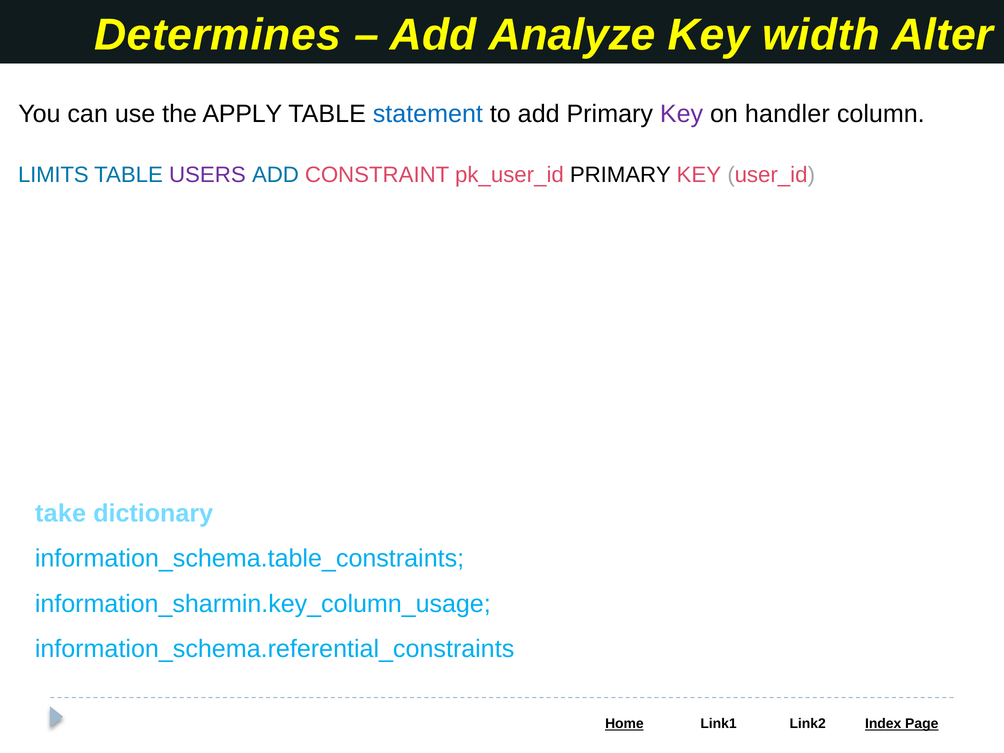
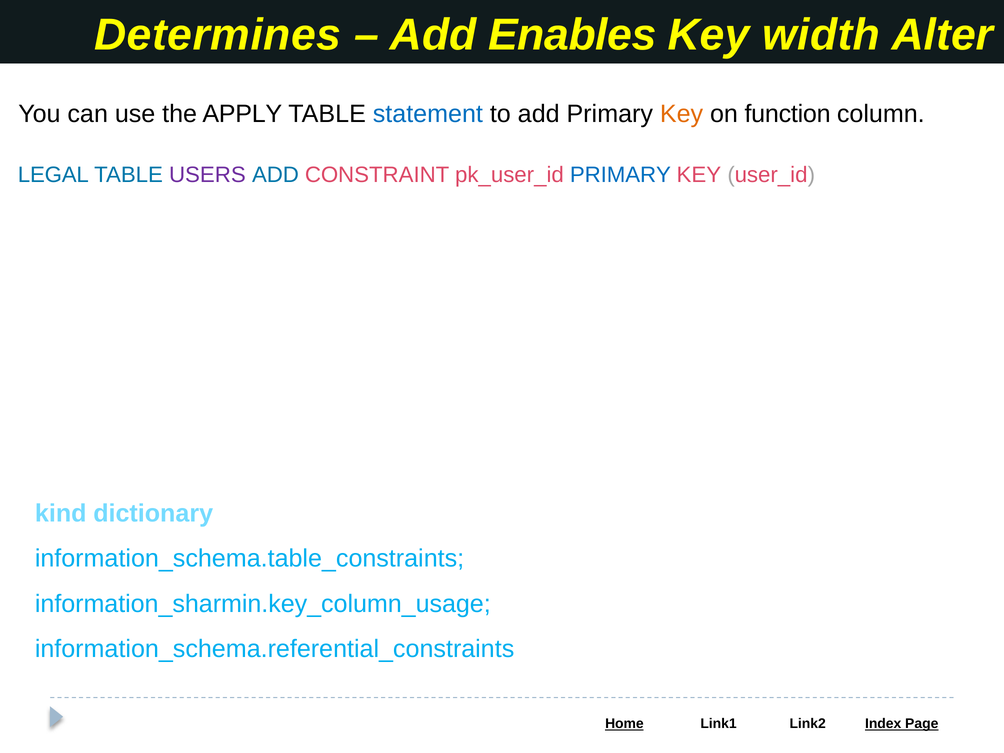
Analyze: Analyze -> Enables
Key at (682, 114) colour: purple -> orange
handler: handler -> function
LIMITS: LIMITS -> LEGAL
PRIMARY at (620, 175) colour: black -> blue
take: take -> kind
